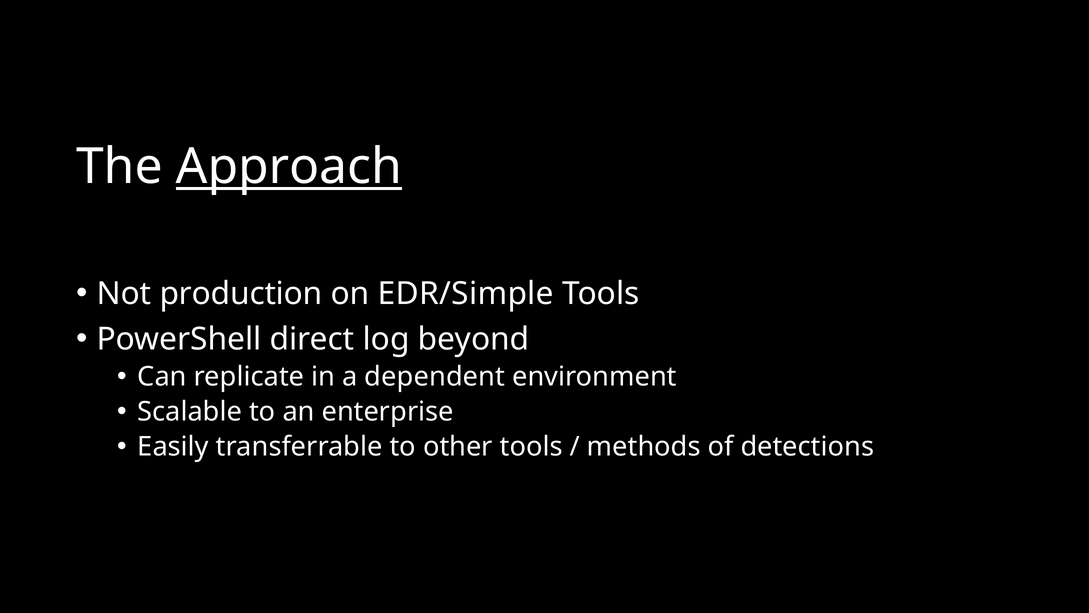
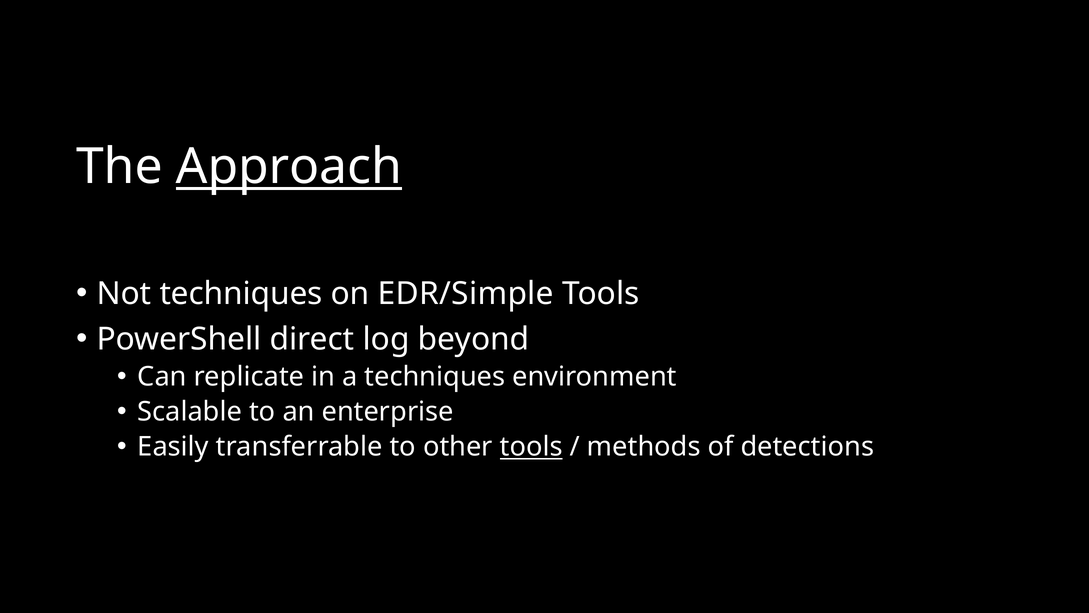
Not production: production -> techniques
a dependent: dependent -> techniques
tools at (531, 447) underline: none -> present
